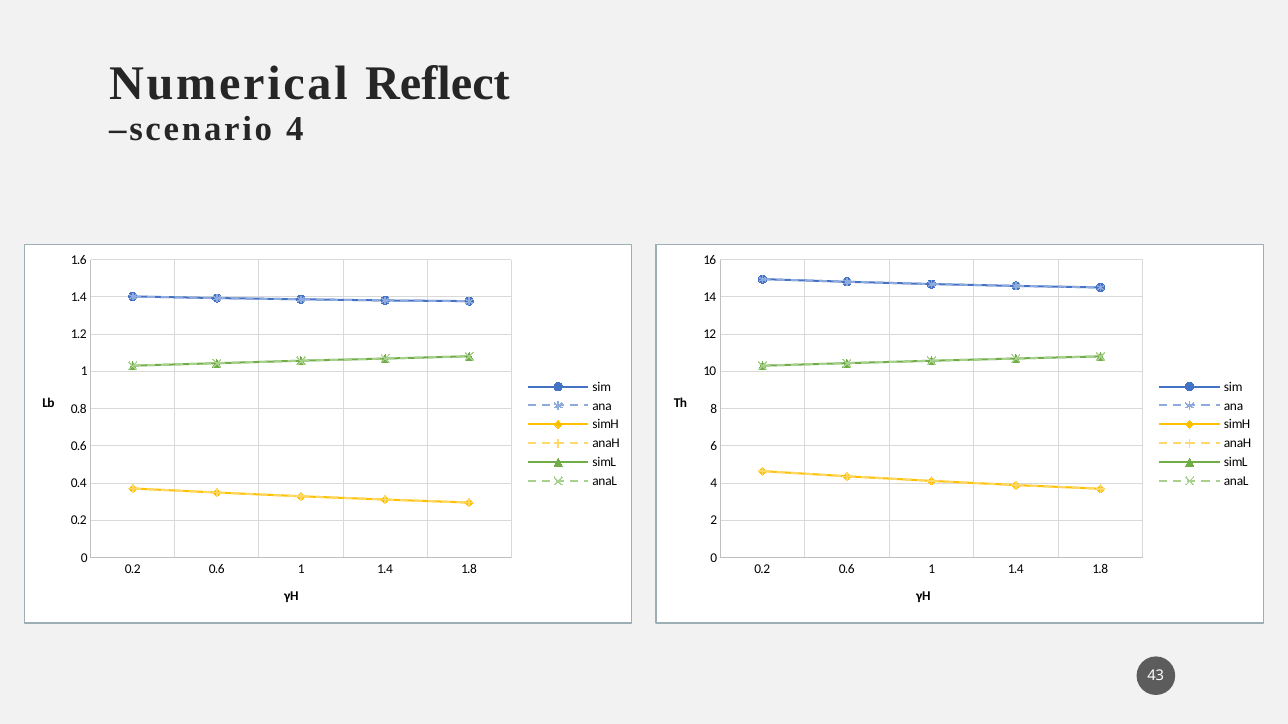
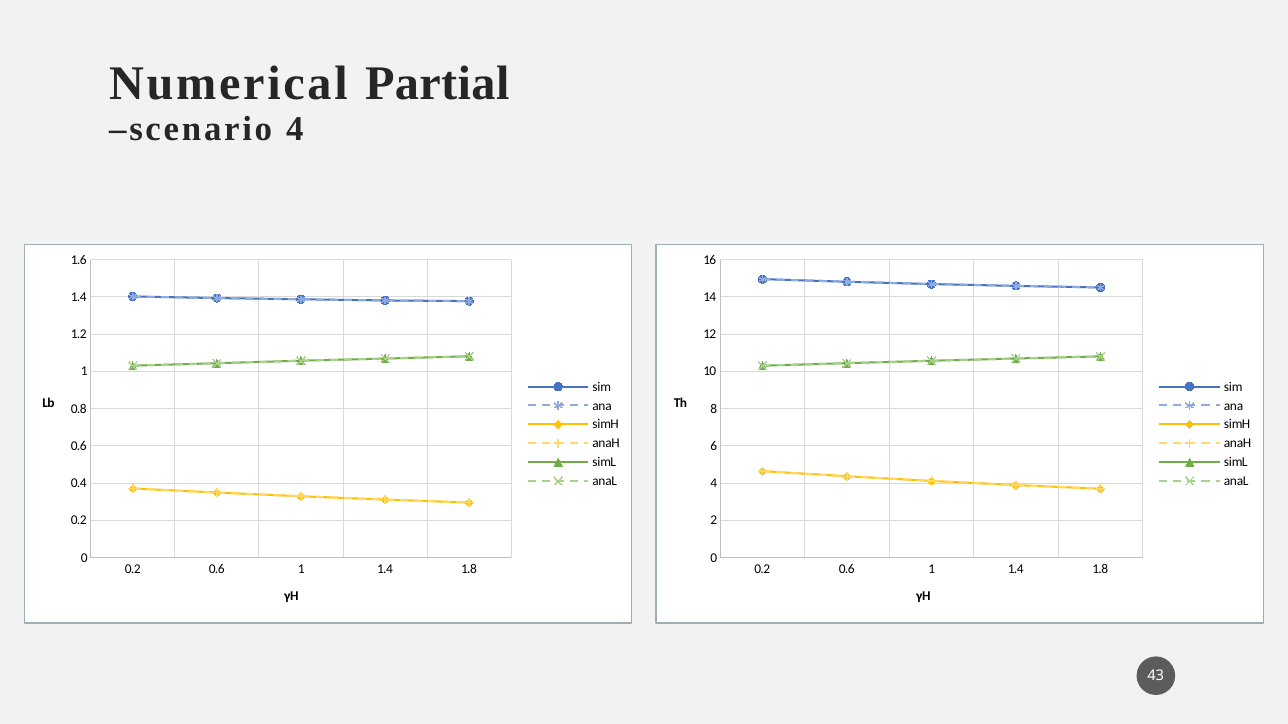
Reflect: Reflect -> Partial
